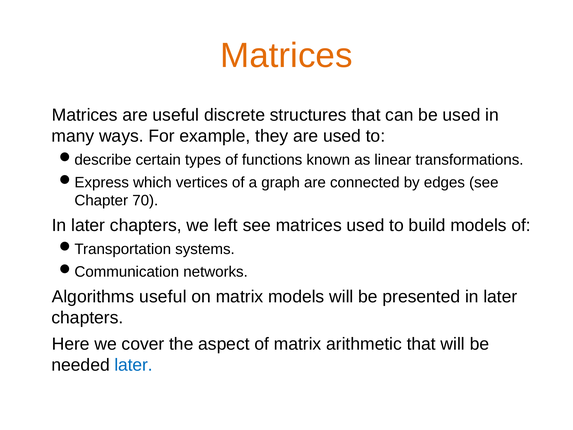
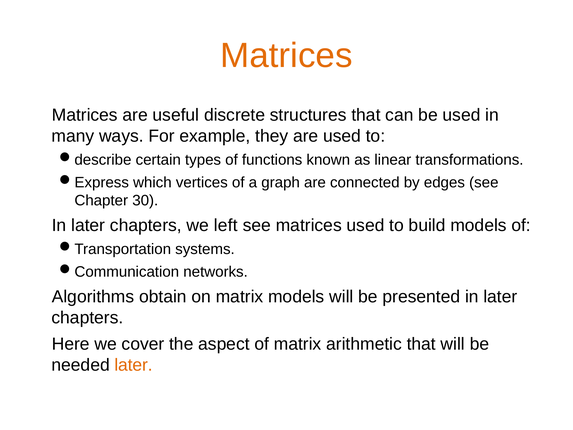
70: 70 -> 30
useful at (163, 297): useful -> obtain
later at (134, 365) colour: blue -> orange
